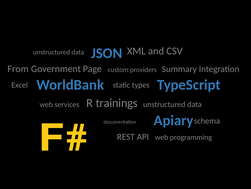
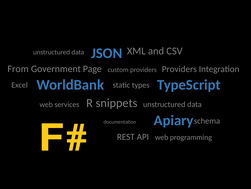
providers Summary: Summary -> Providers
trainings: trainings -> snippets
